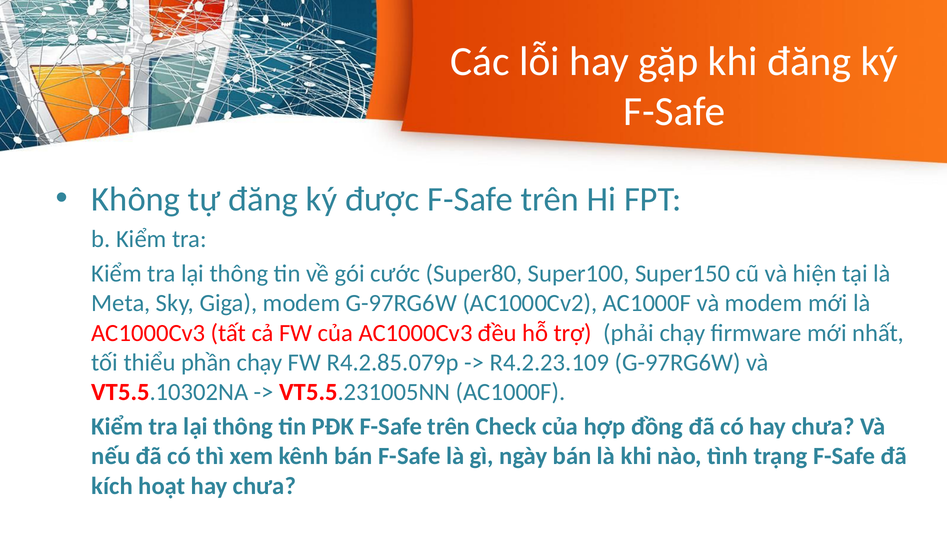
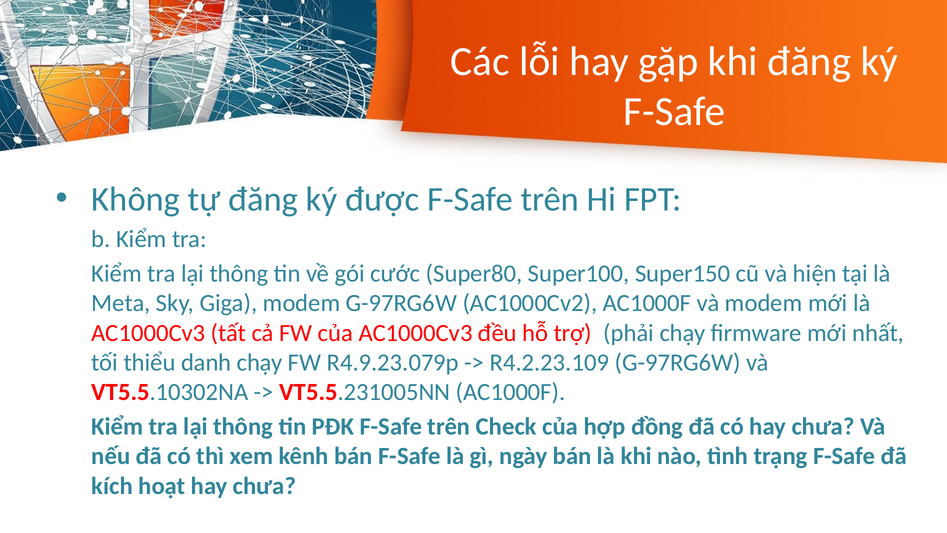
phần: phần -> danh
R4.2.85.079p: R4.2.85.079p -> R4.9.23.079p
